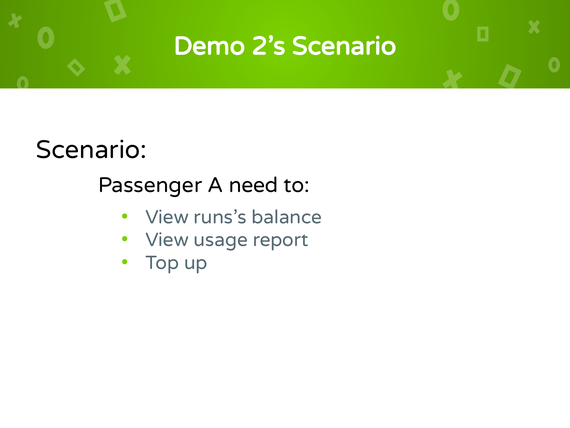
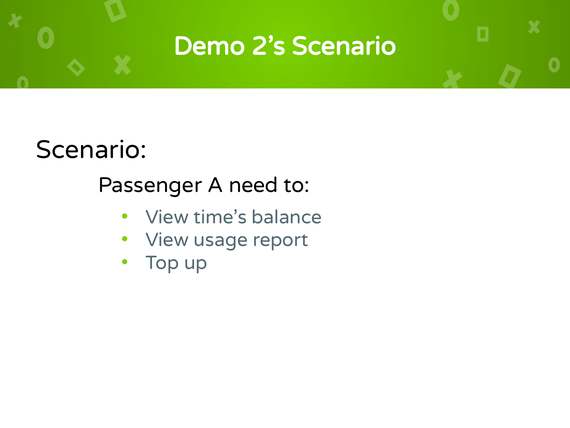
runs’s: runs’s -> time’s
